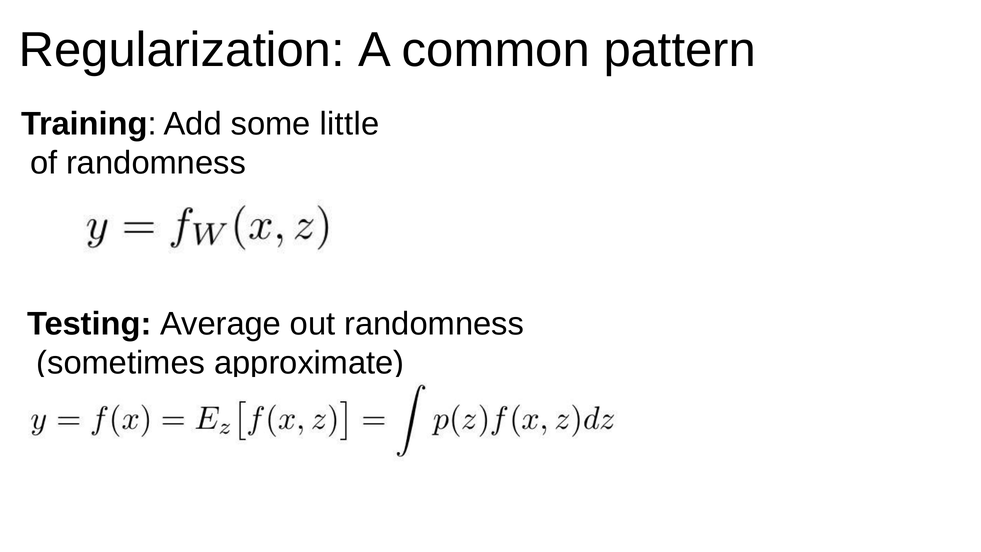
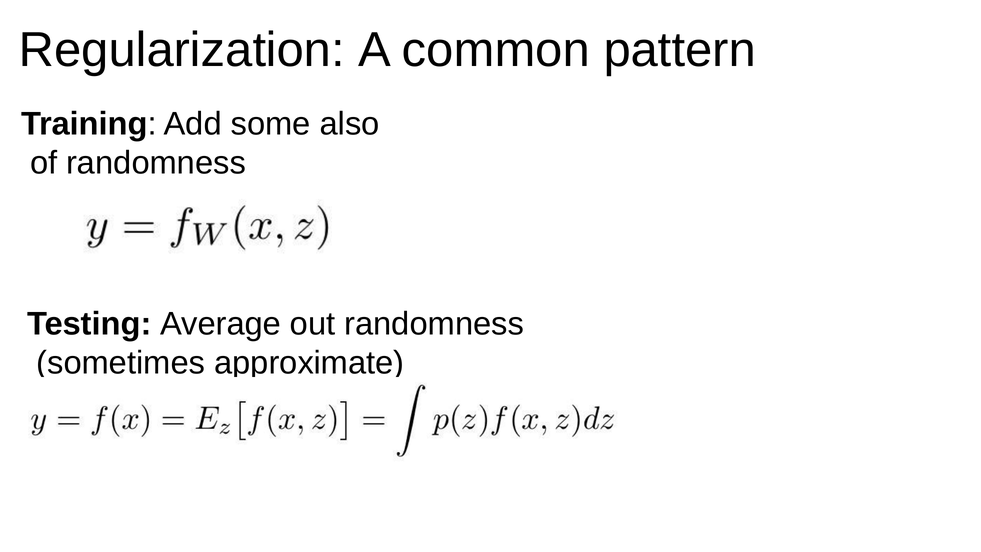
little: little -> also
